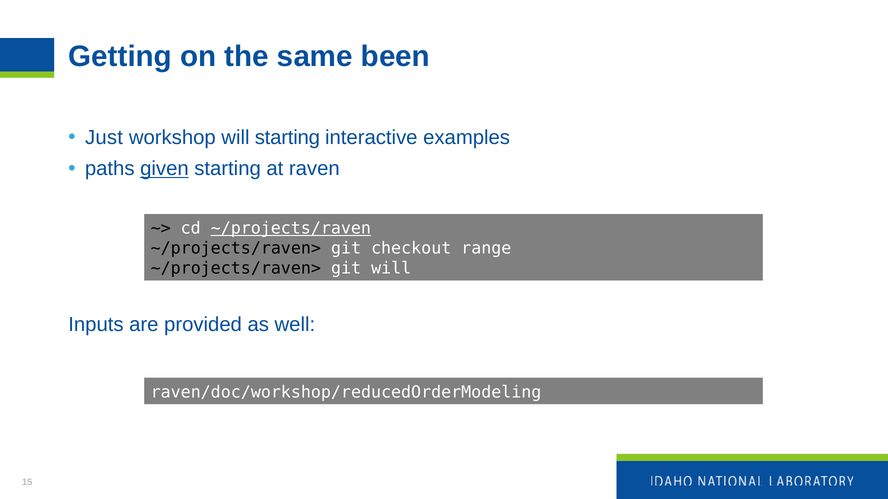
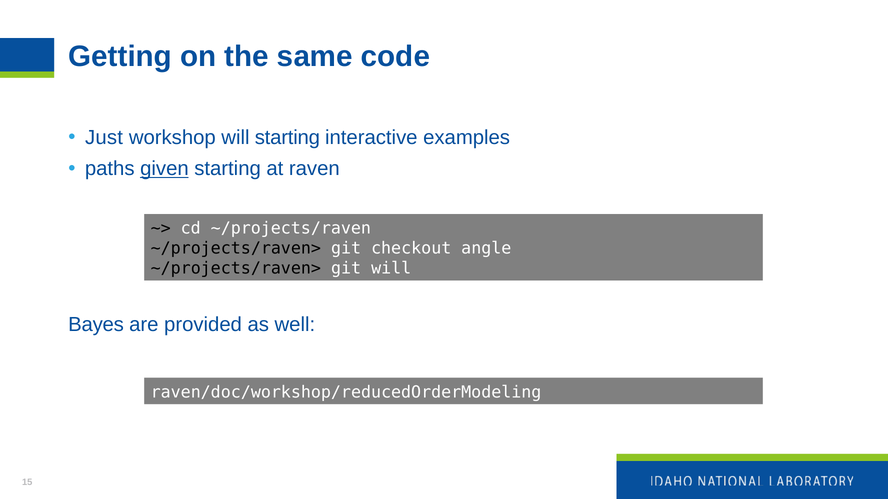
been: been -> code
~/projects/raven underline: present -> none
range: range -> angle
Inputs: Inputs -> Bayes
